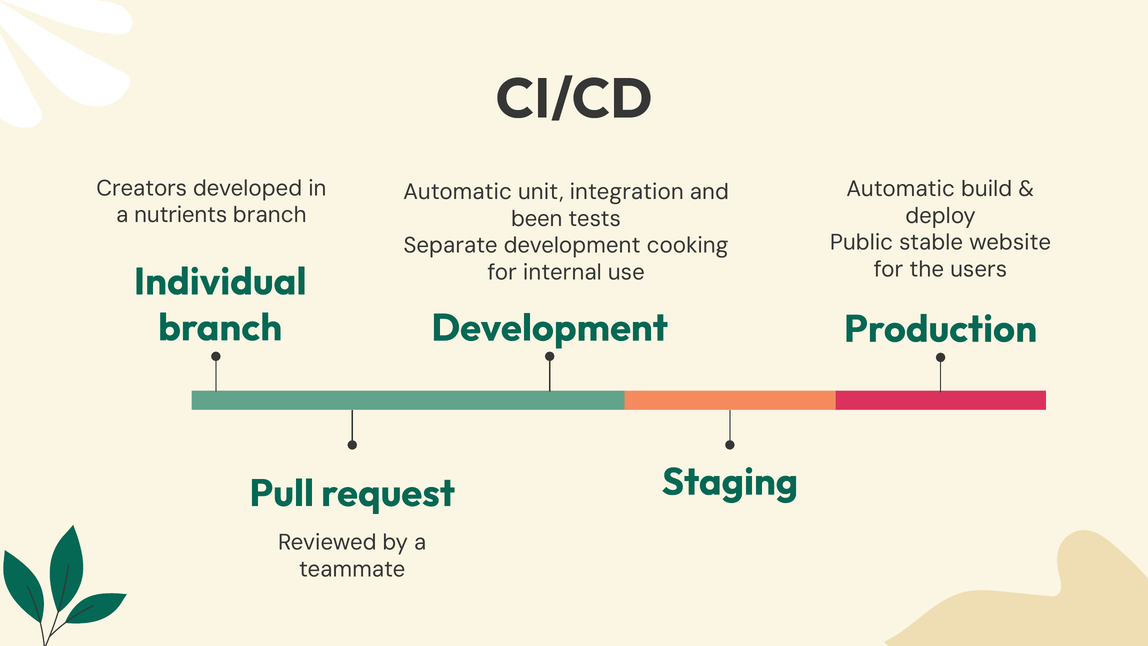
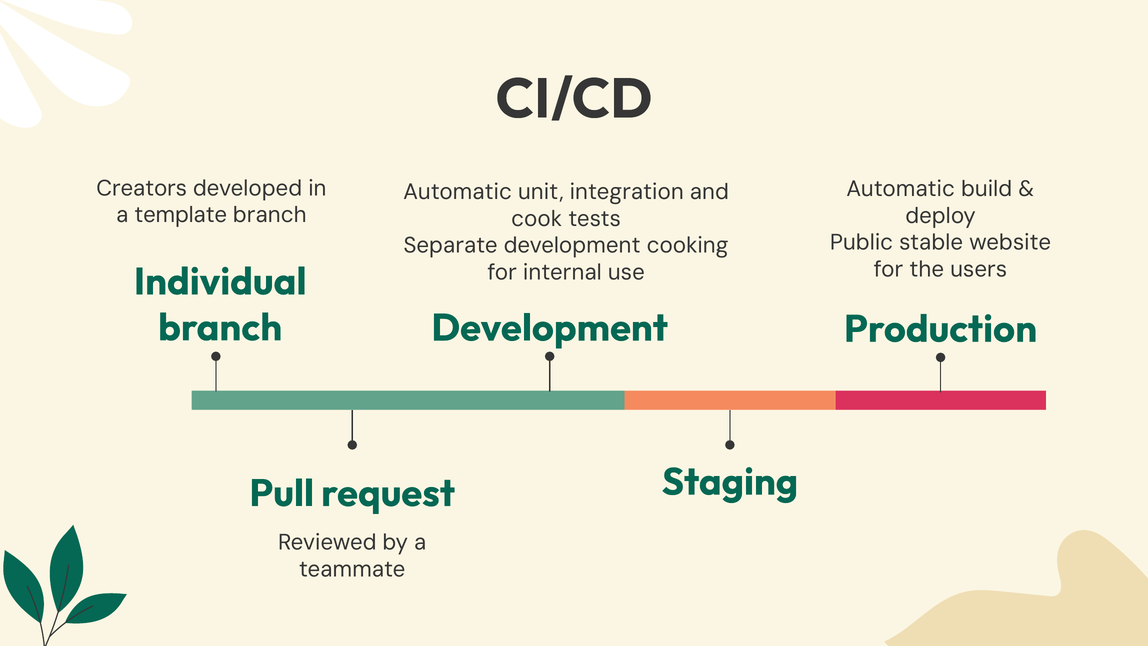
nutrients: nutrients -> template
been: been -> cook
